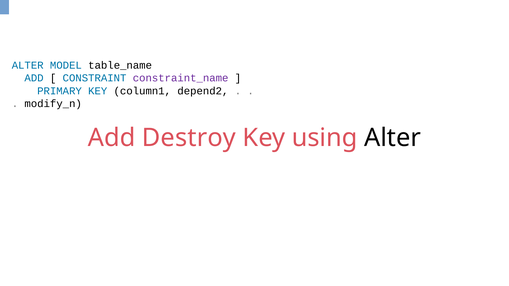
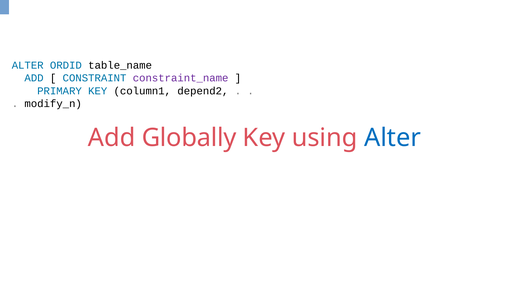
MODEL: MODEL -> ORDID
Destroy: Destroy -> Globally
Alter at (393, 138) colour: black -> blue
